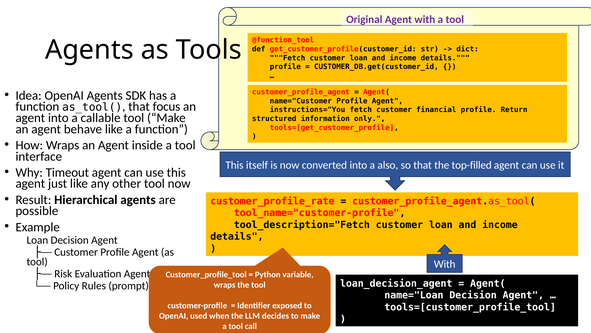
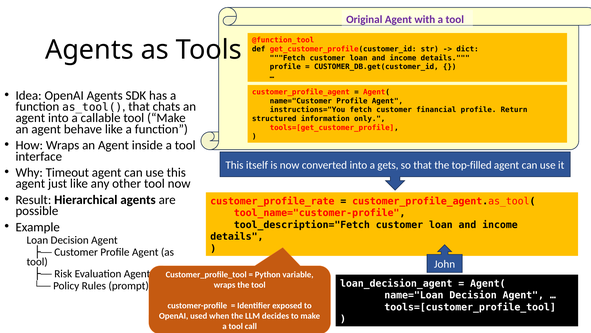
focus: focus -> chats
also: also -> gets
With at (445, 264): With -> John
